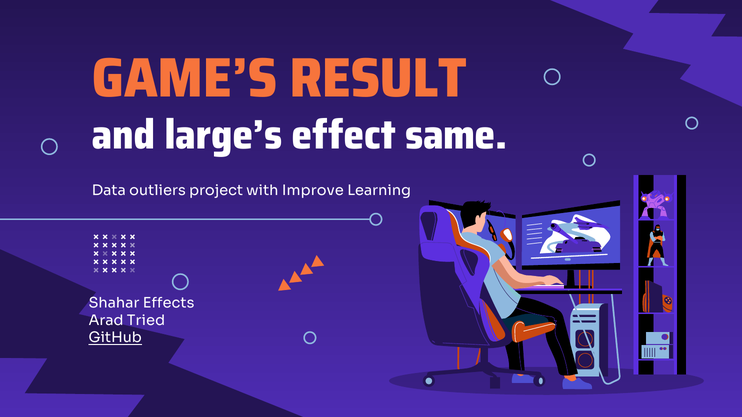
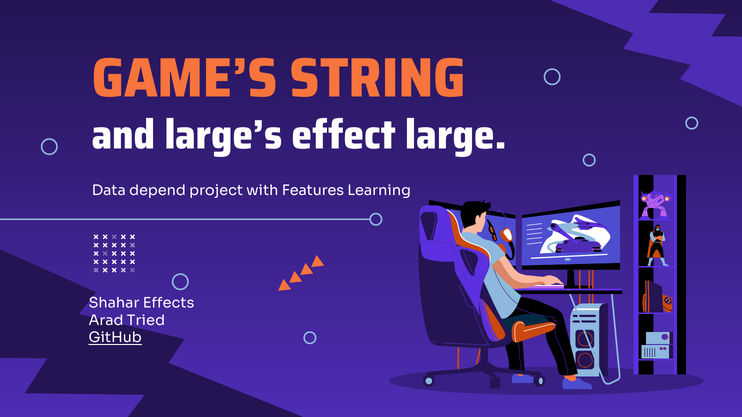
RESULT: RESULT -> STRING
same: same -> large
outliers: outliers -> depend
Improve: Improve -> Features
